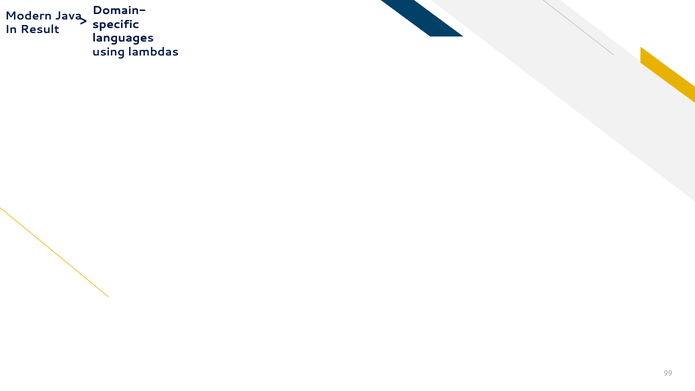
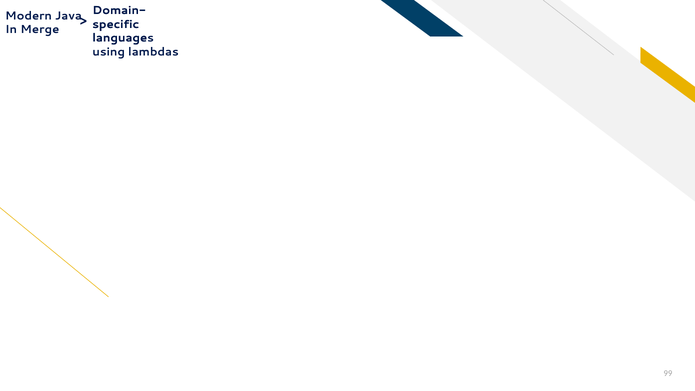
Result: Result -> Merge
